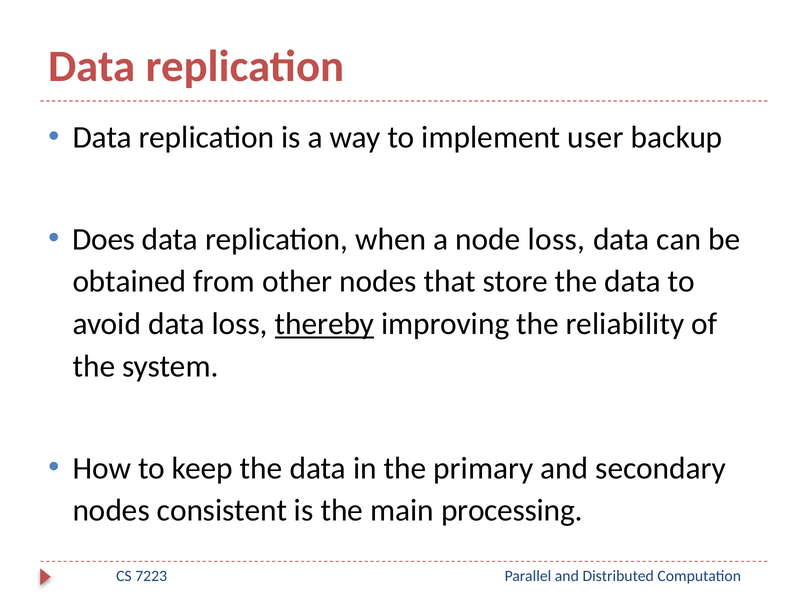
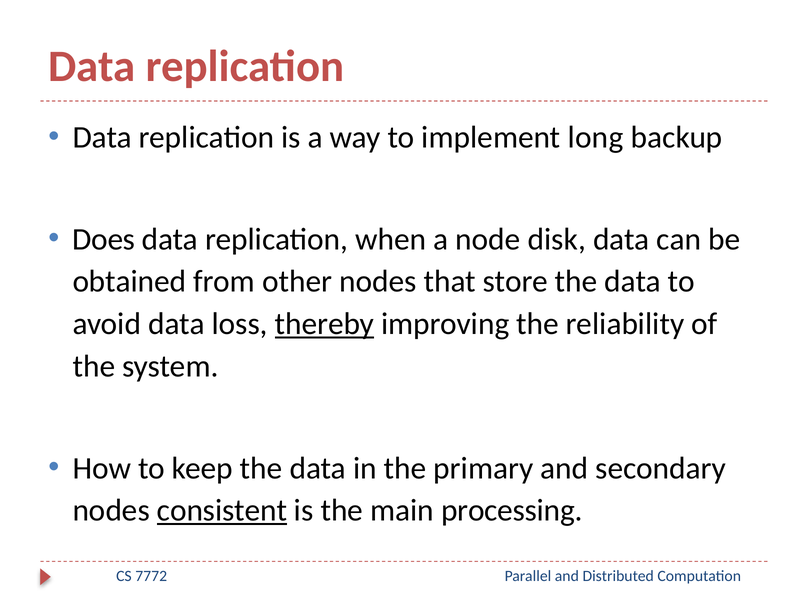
user: user -> long
node loss: loss -> disk
consistent underline: none -> present
7223: 7223 -> 7772
